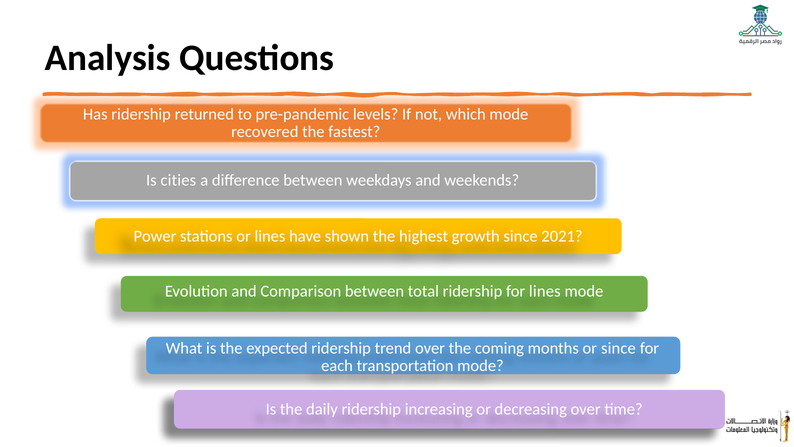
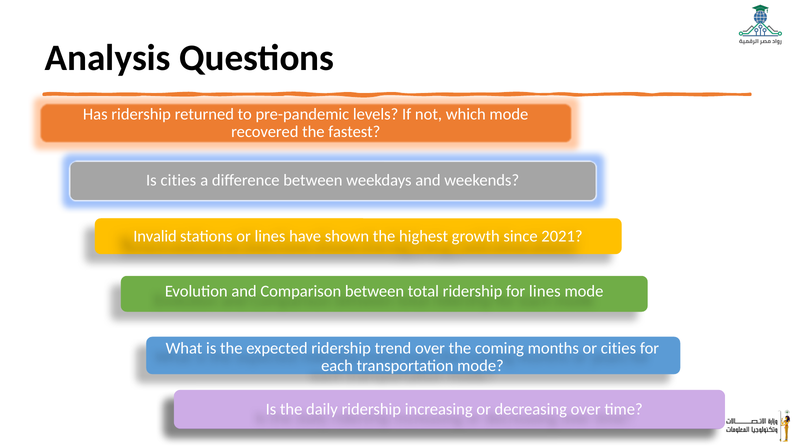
Power: Power -> Invalid
or since: since -> cities
